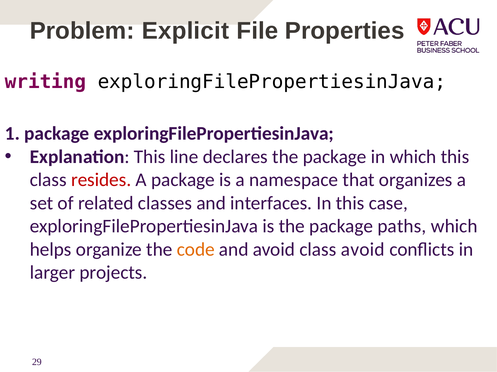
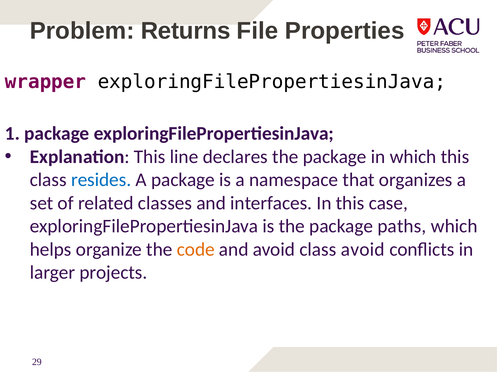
Explicit: Explicit -> Returns
writing: writing -> wrapper
resides colour: red -> blue
